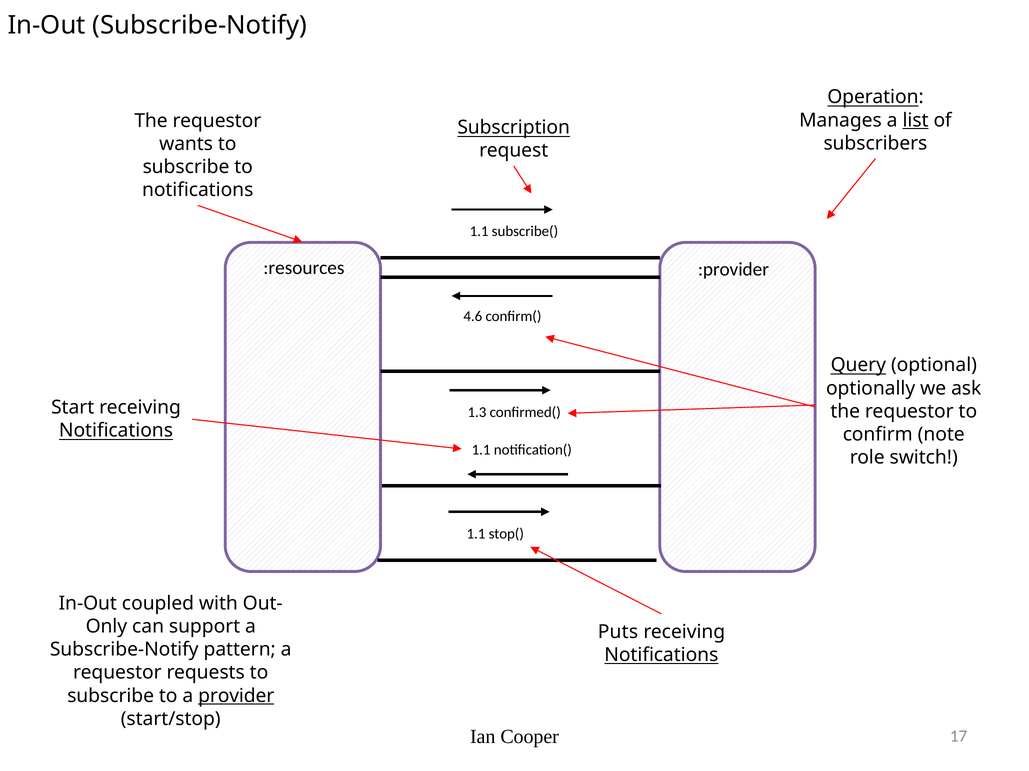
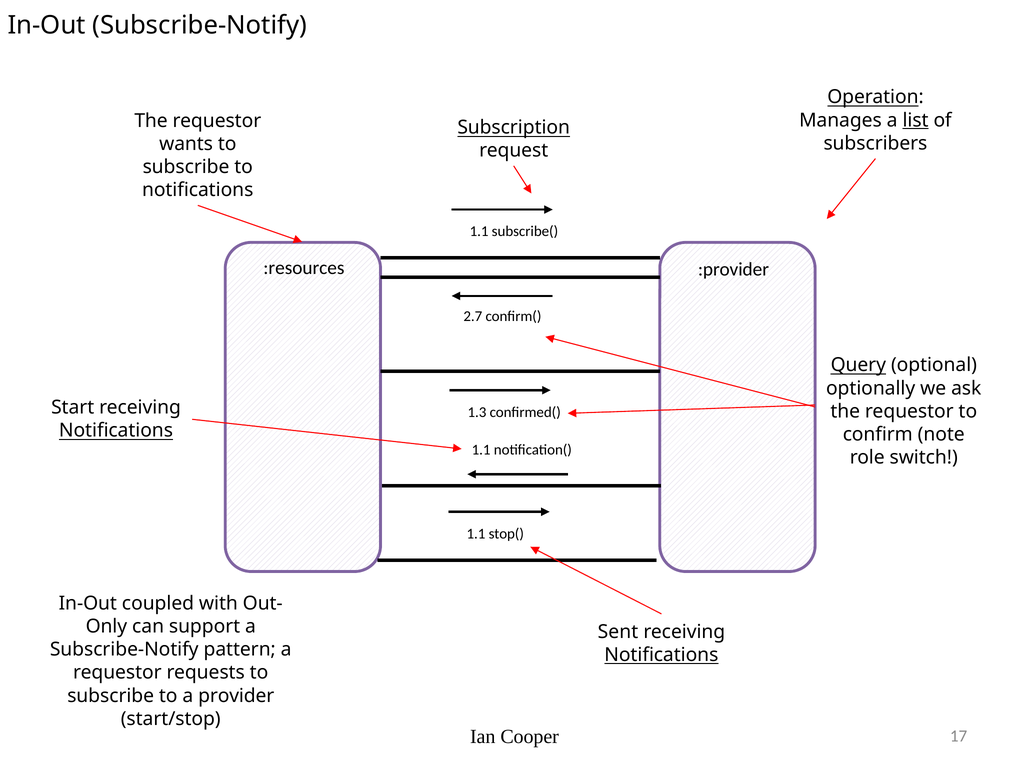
4.6: 4.6 -> 2.7
Puts: Puts -> Sent
provider underline: present -> none
